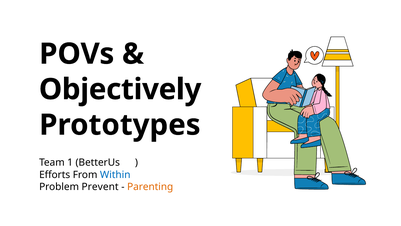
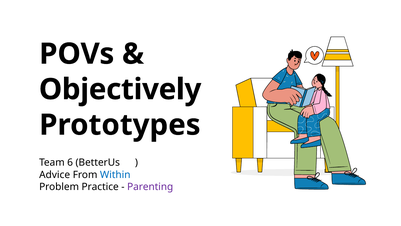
1: 1 -> 6
Efforts: Efforts -> Advice
Prevent: Prevent -> Practice
Parenting colour: orange -> purple
